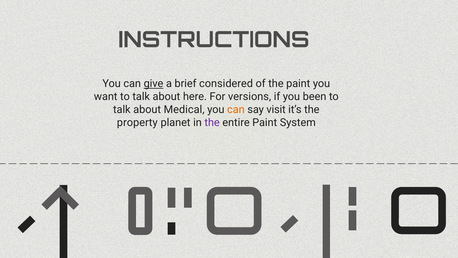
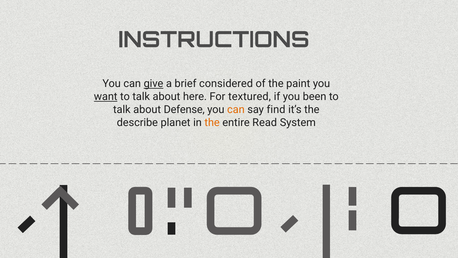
want underline: none -> present
versions: versions -> textured
Medical: Medical -> Defense
visit: visit -> find
property: property -> describe
the at (212, 123) colour: purple -> orange
entire Paint: Paint -> Read
